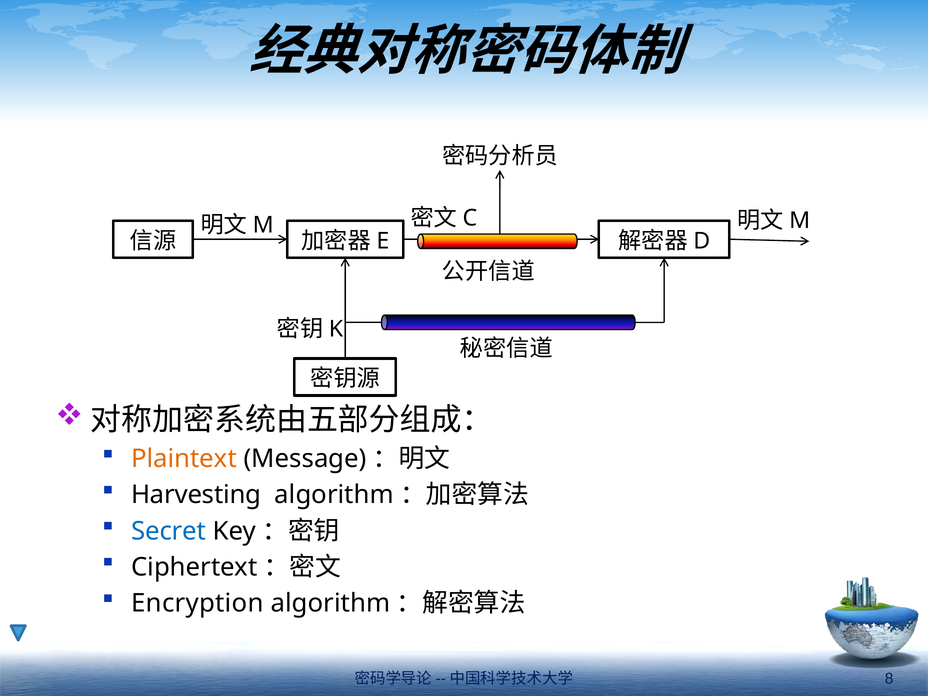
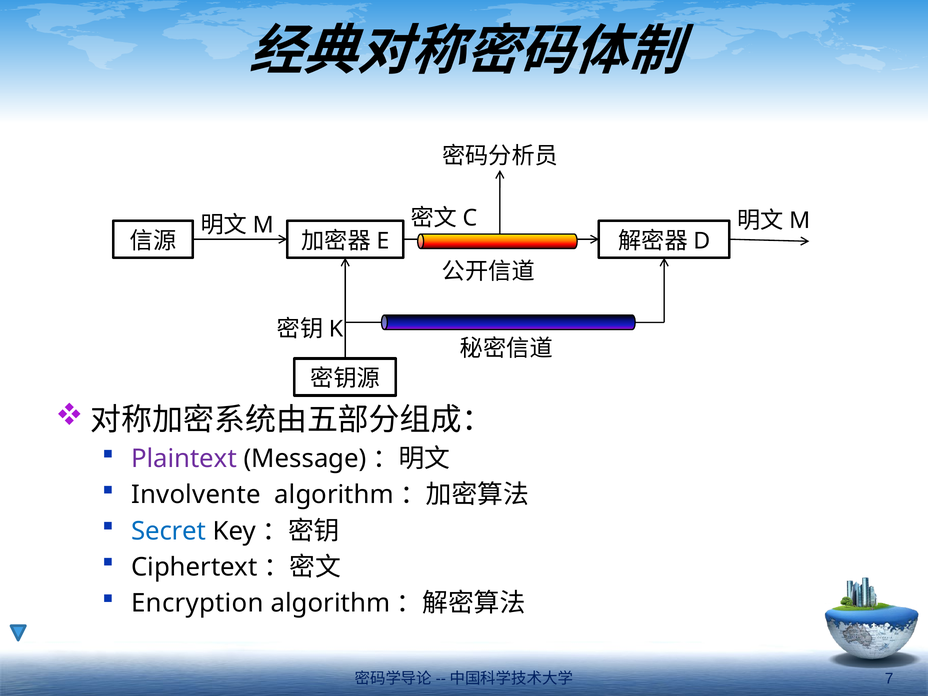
Plaintext colour: orange -> purple
Harvesting: Harvesting -> Involvente
8: 8 -> 7
